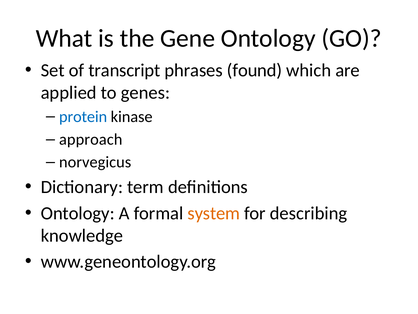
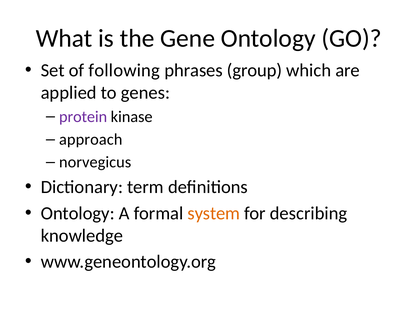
transcript: transcript -> following
found: found -> group
protein colour: blue -> purple
